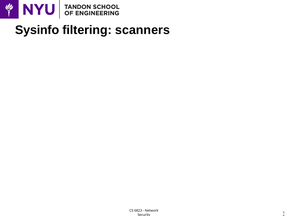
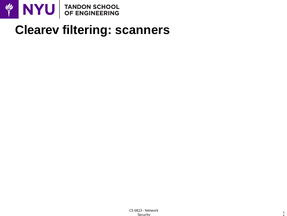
Sysinfo: Sysinfo -> Clearev
